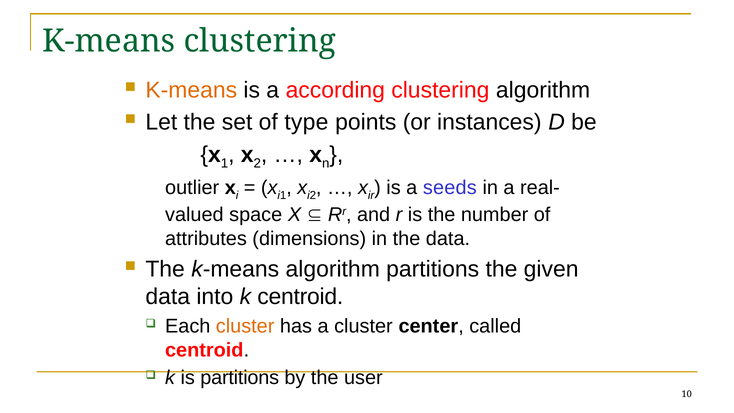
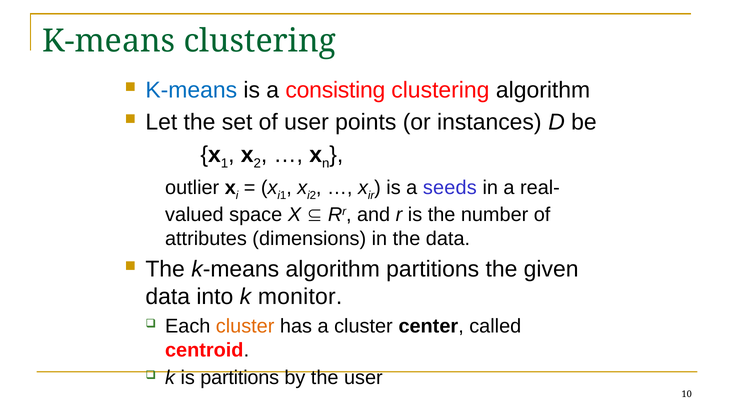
K-means at (191, 90) colour: orange -> blue
according: according -> consisting
of type: type -> user
k centroid: centroid -> monitor
